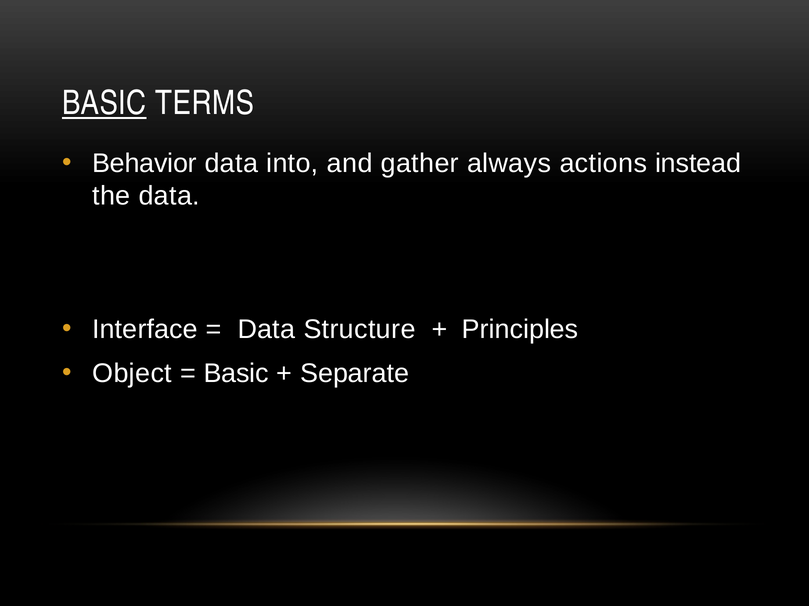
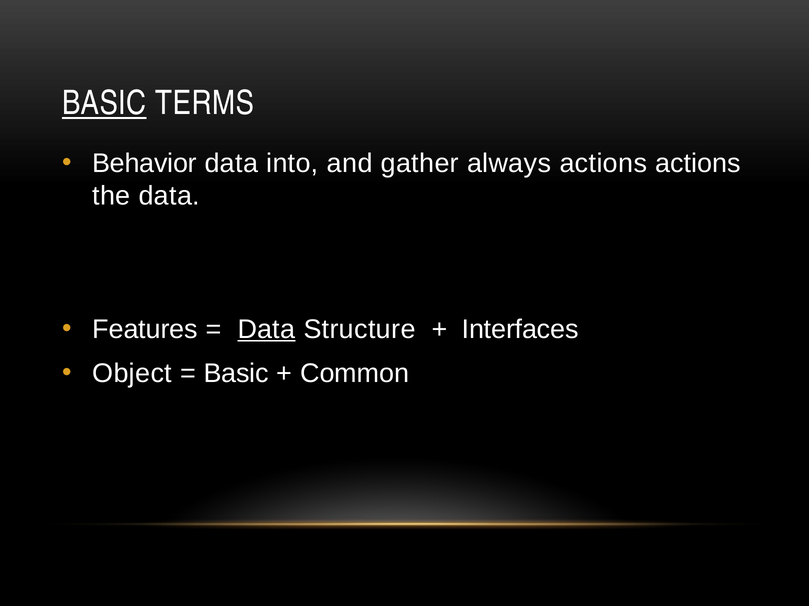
actions instead: instead -> actions
Interface: Interface -> Features
Data at (266, 330) underline: none -> present
Principles: Principles -> Interfaces
Separate: Separate -> Common
